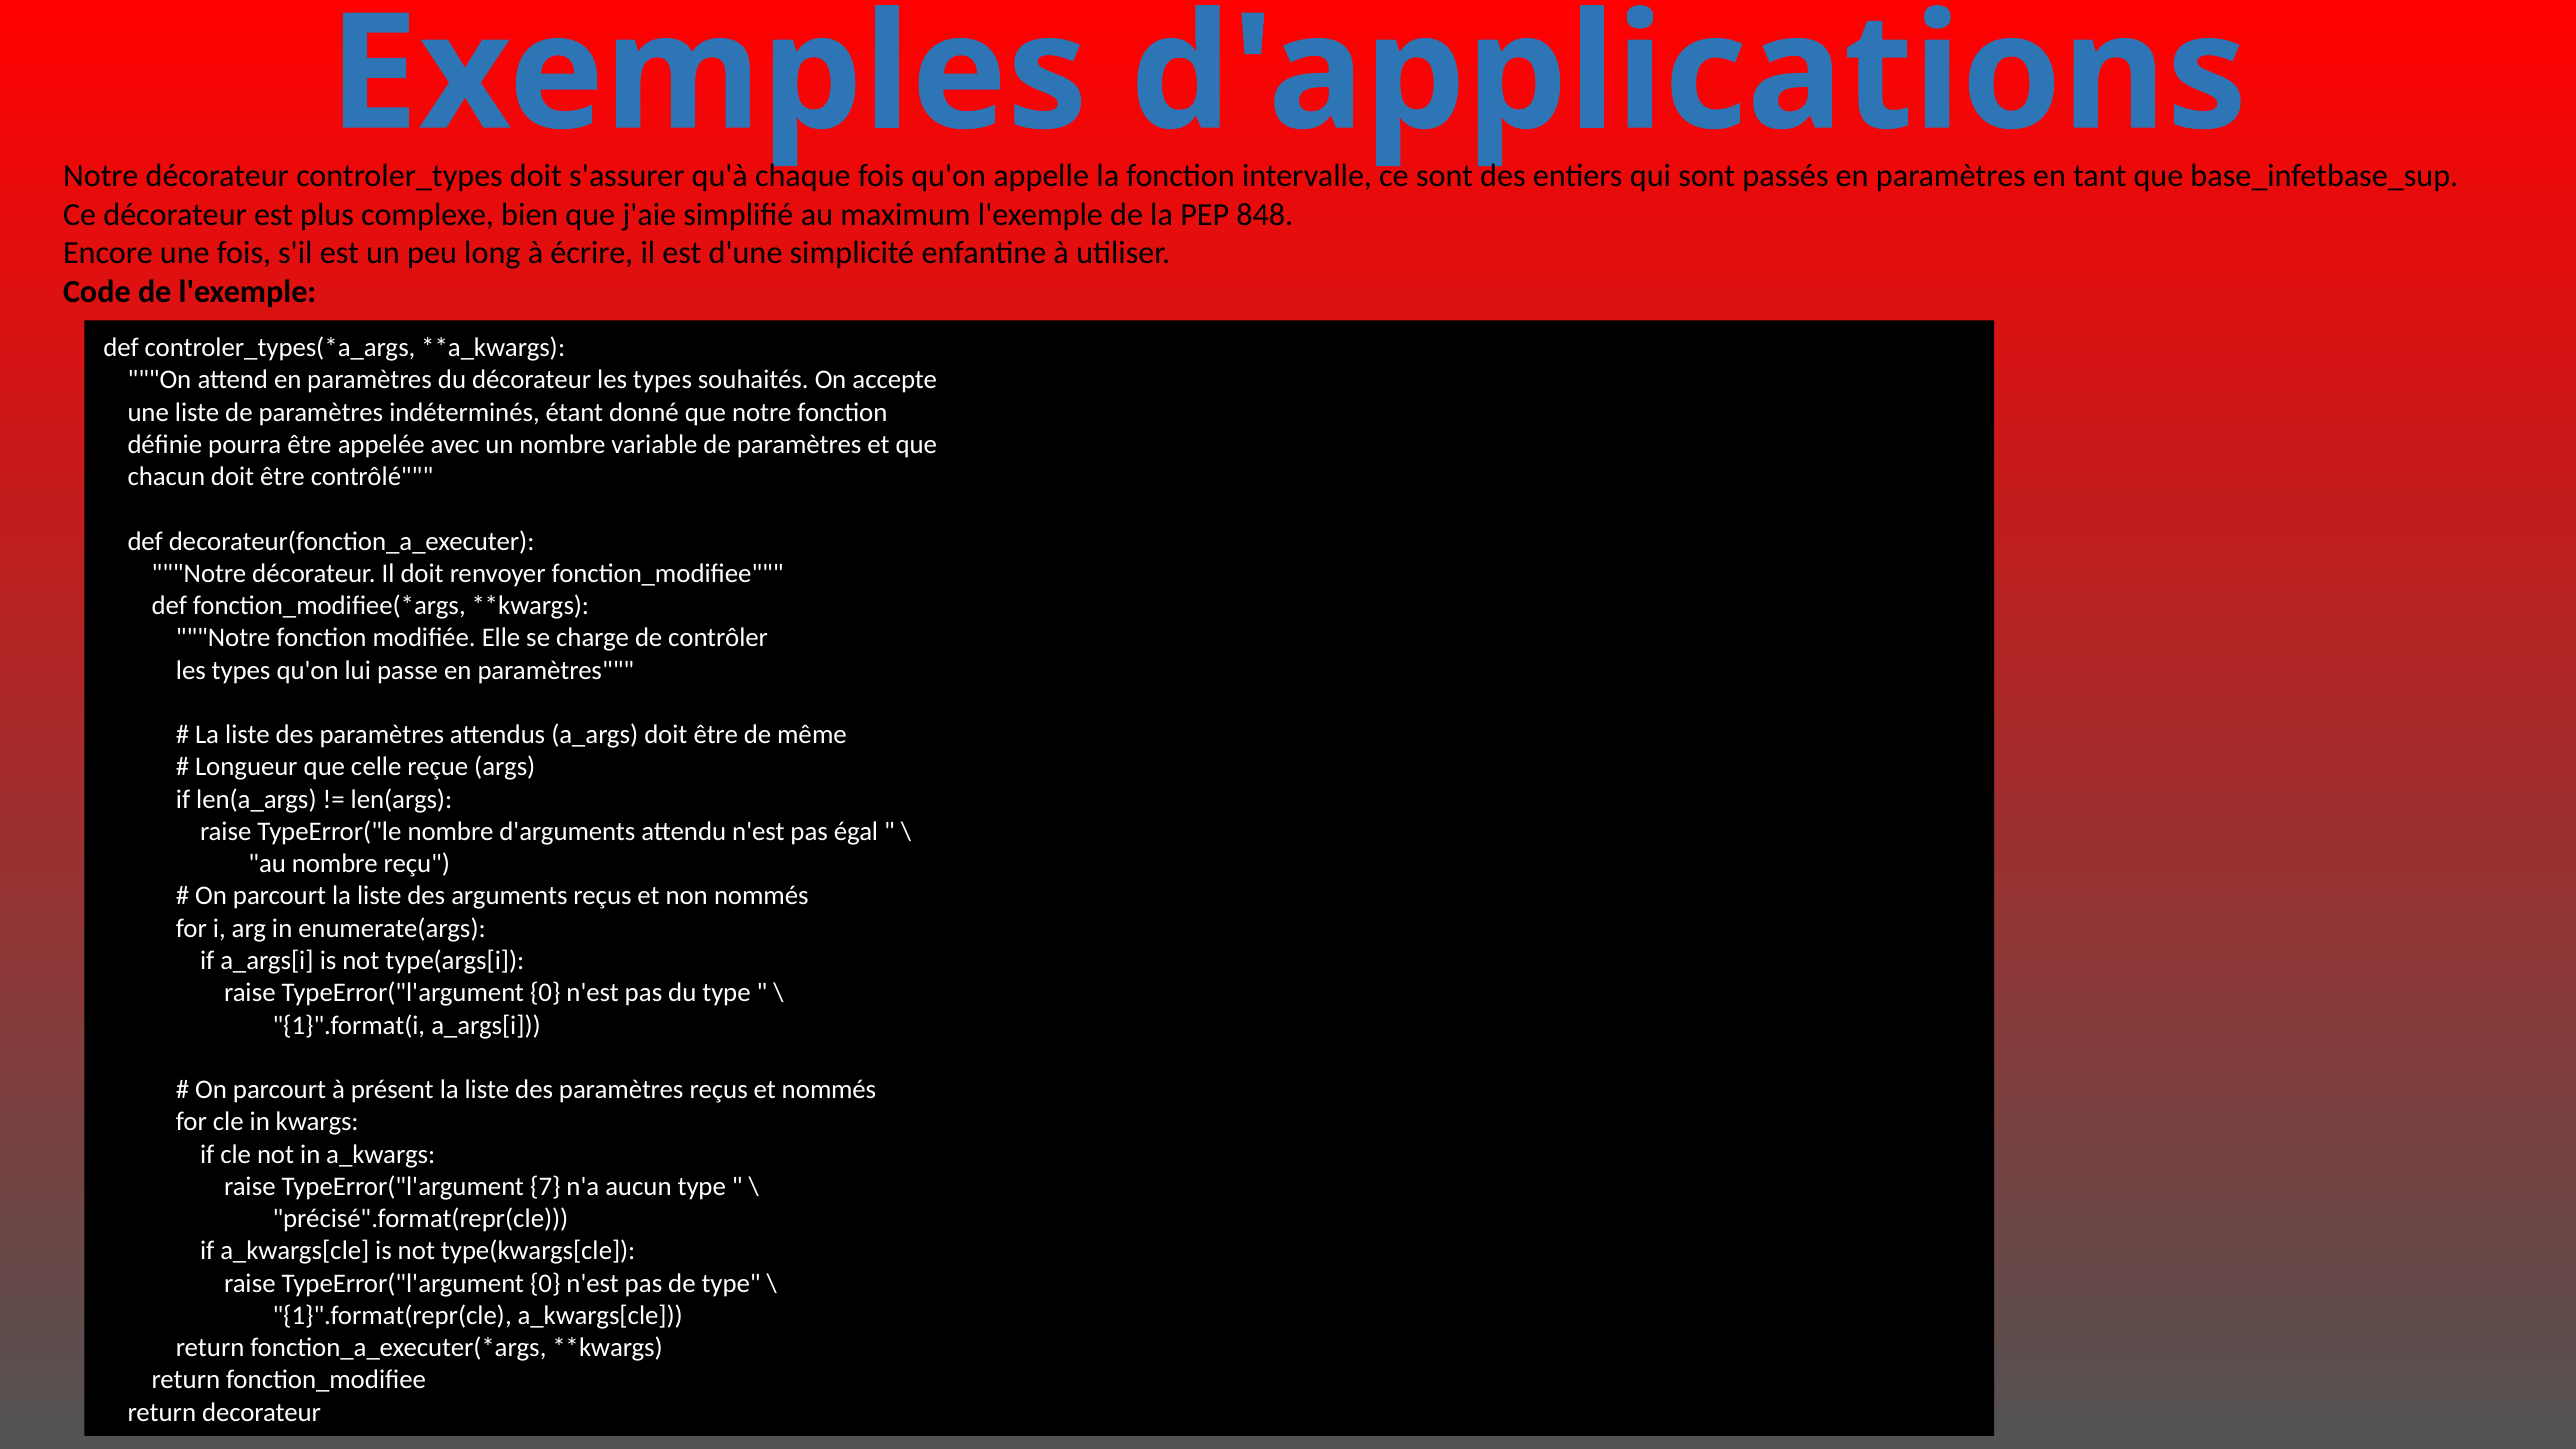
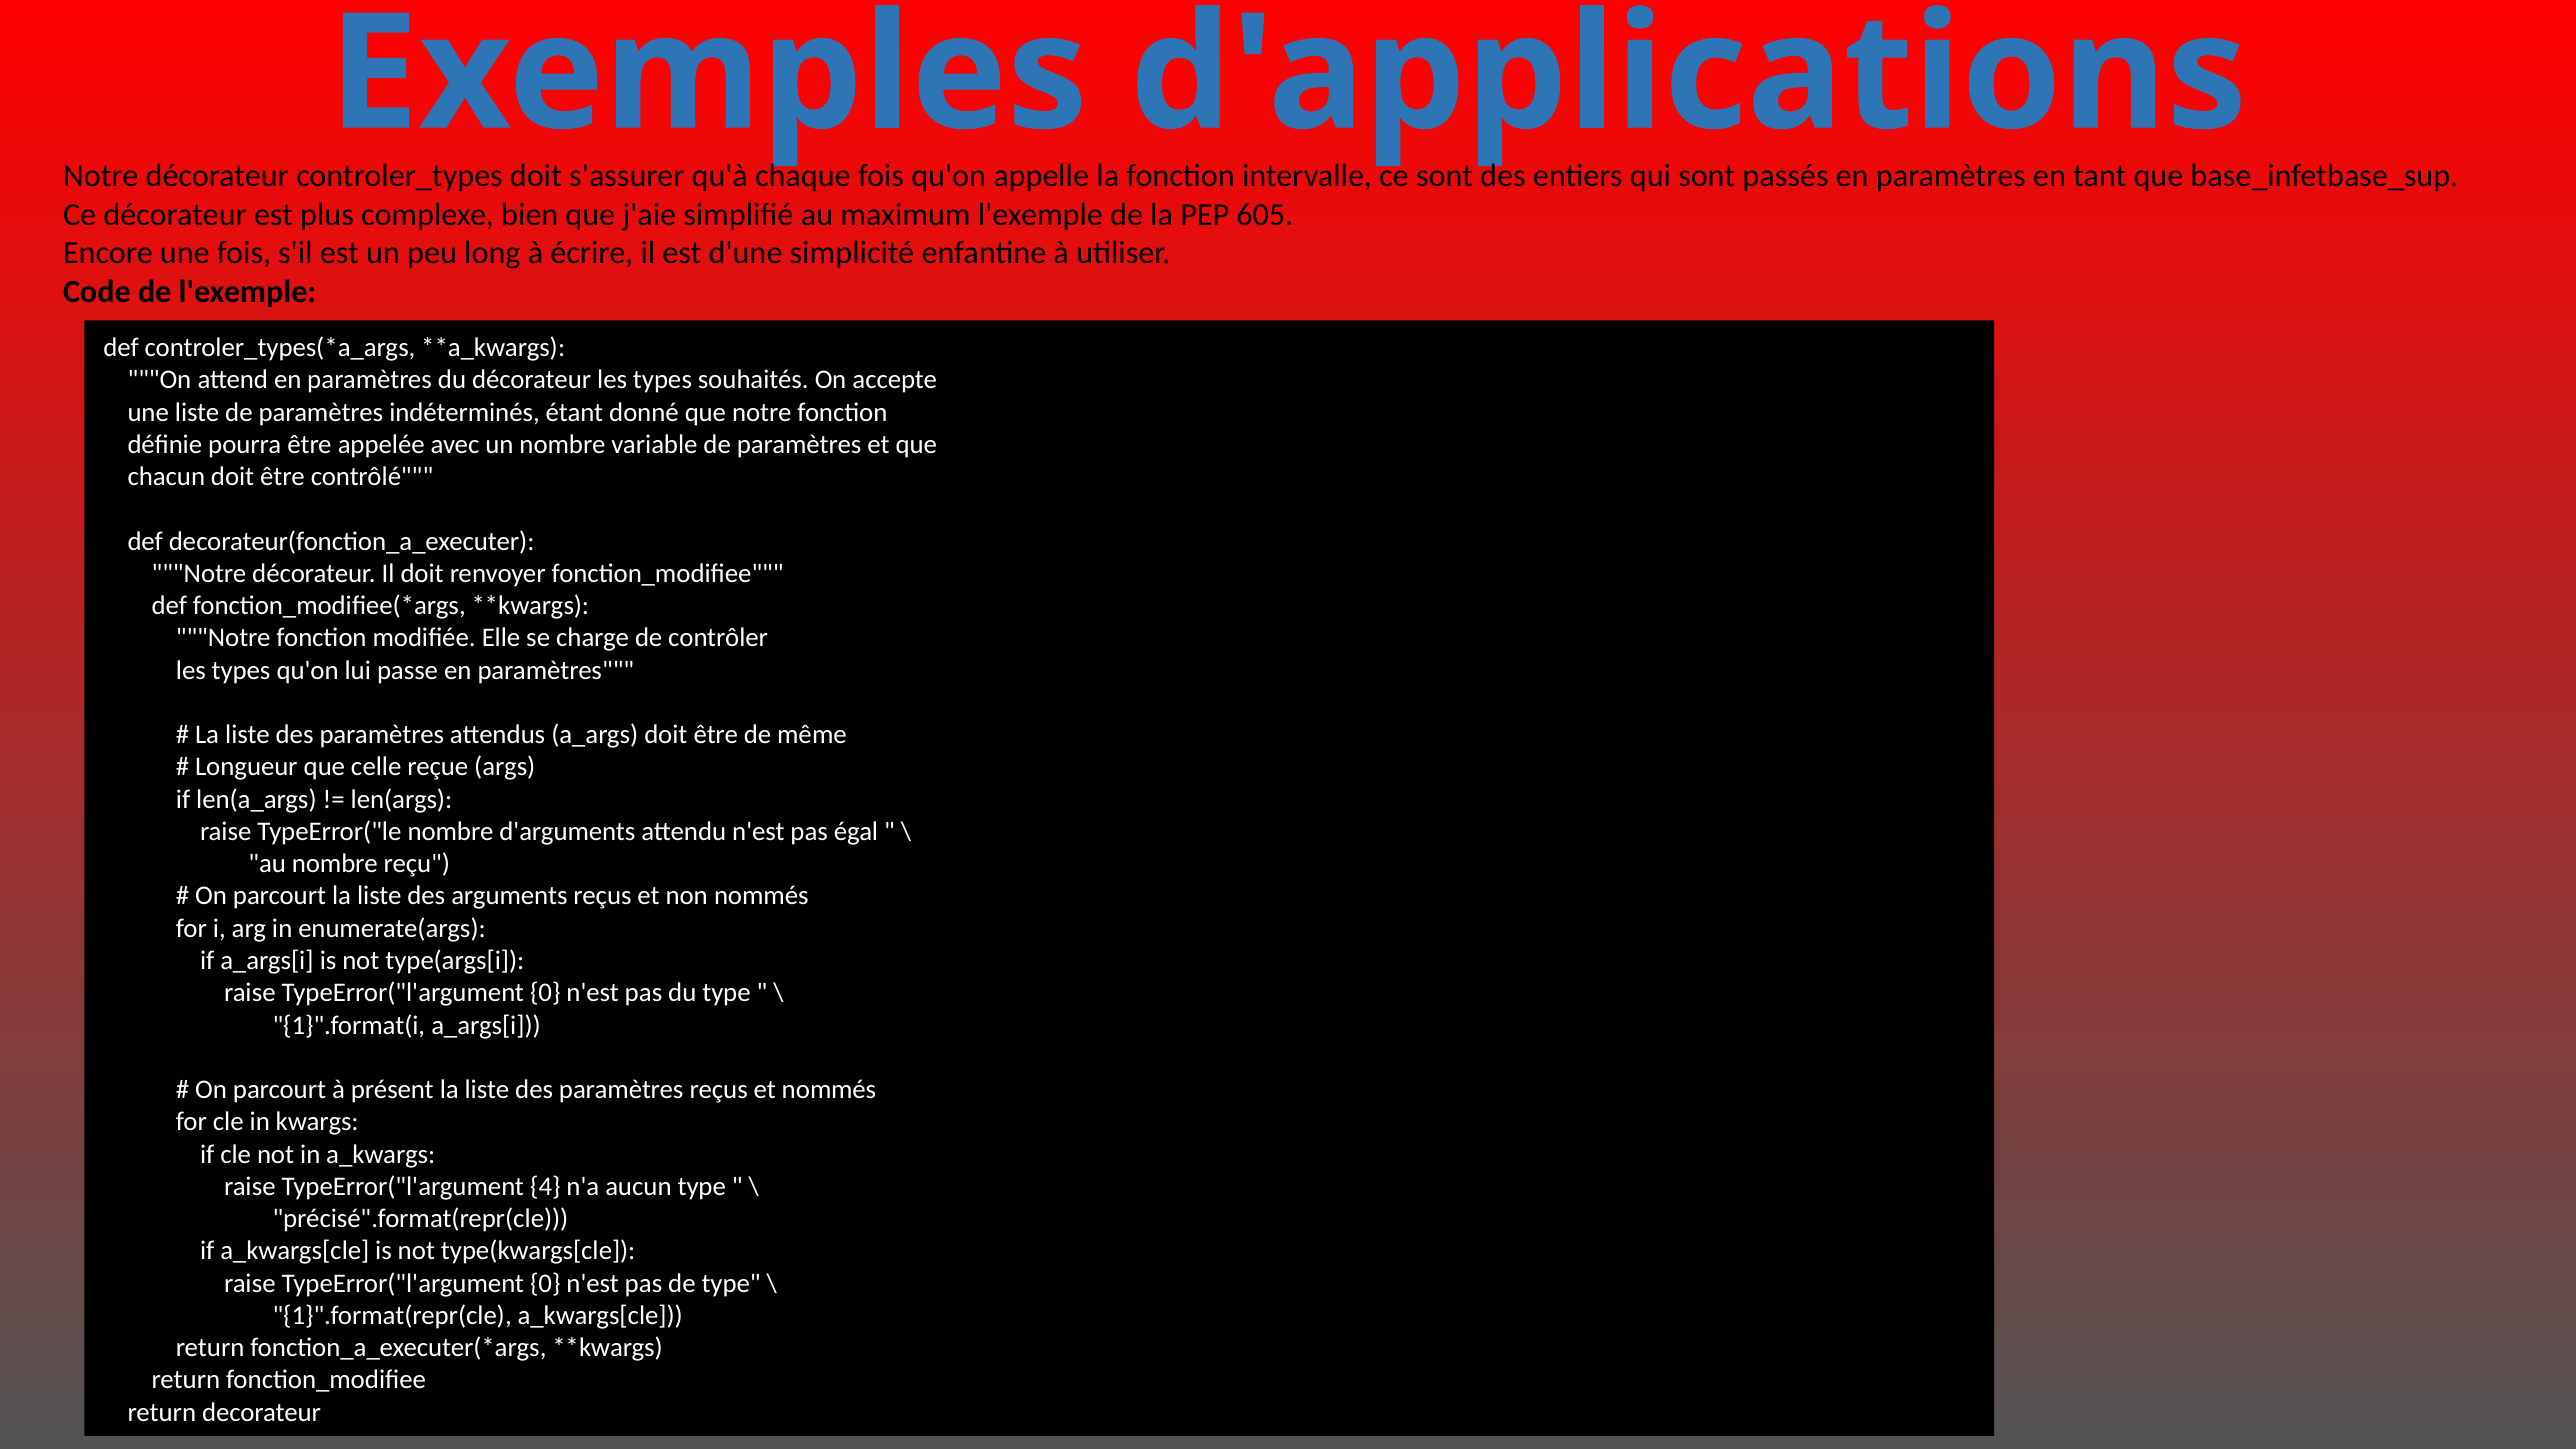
848: 848 -> 605
7: 7 -> 4
